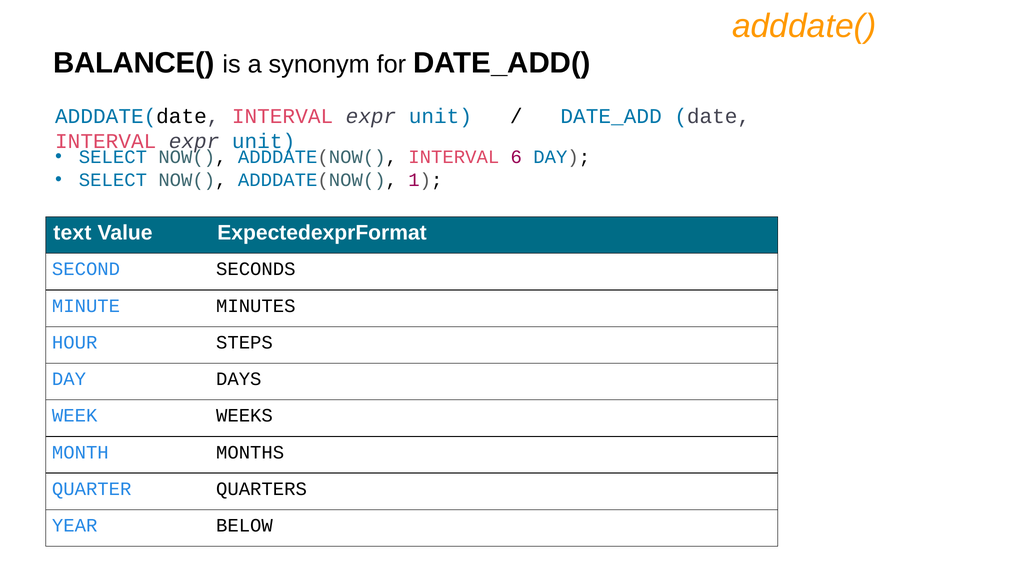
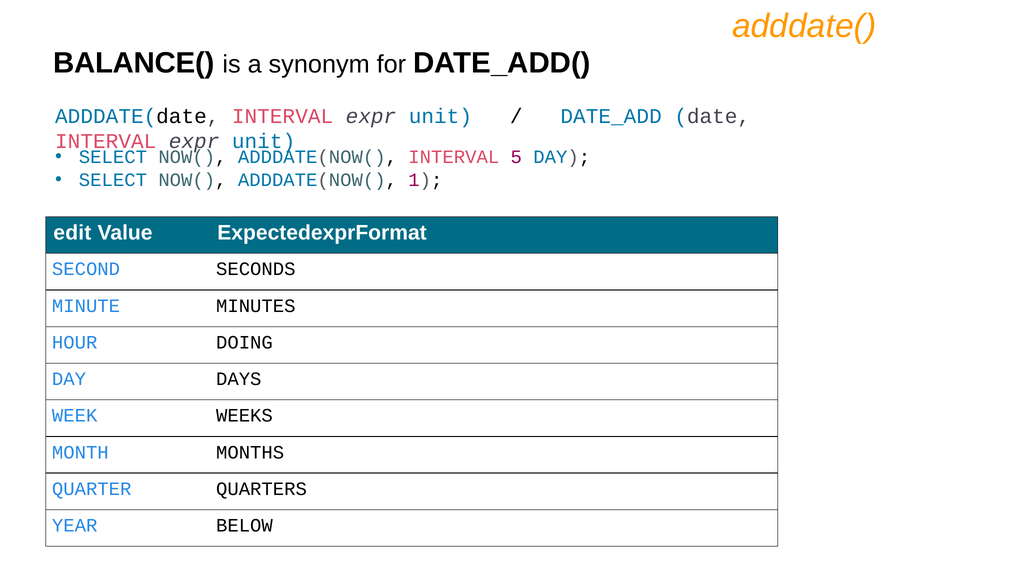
6: 6 -> 5
text: text -> edit
STEPS: STEPS -> DOING
